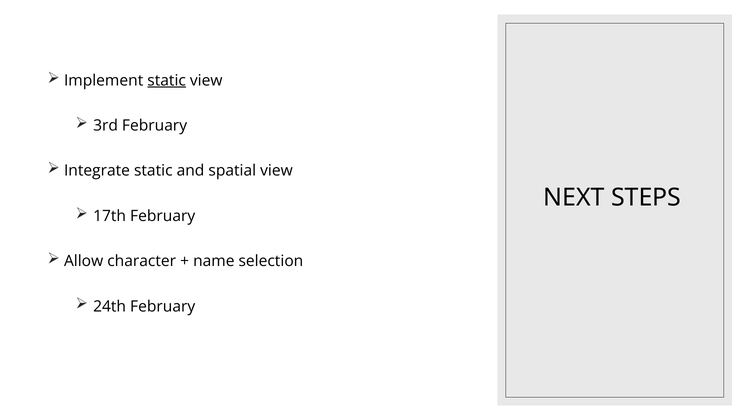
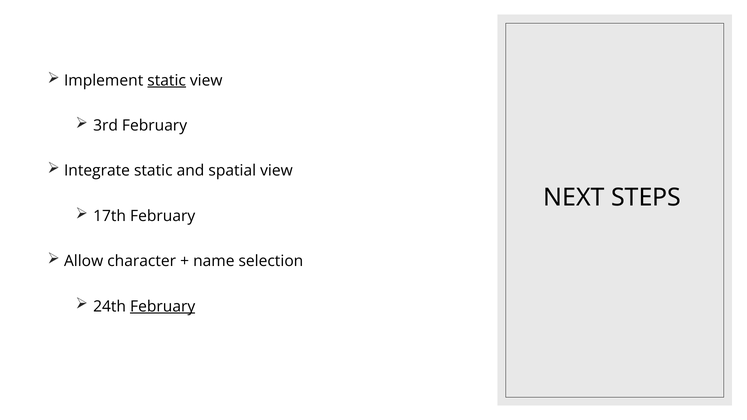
February at (163, 307) underline: none -> present
